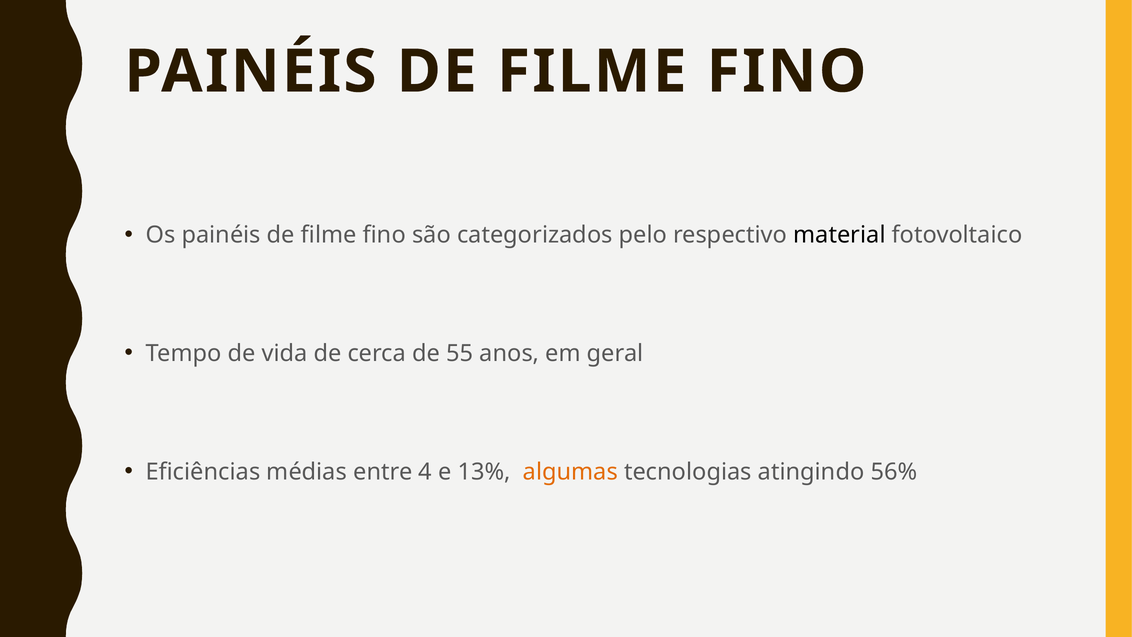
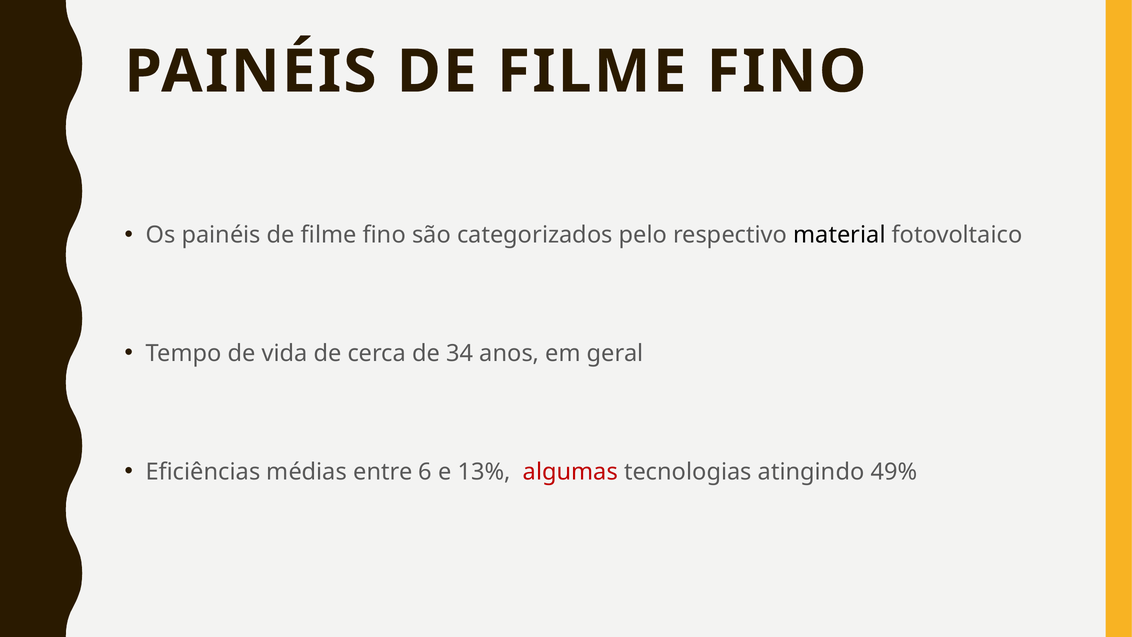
55: 55 -> 34
4: 4 -> 6
algumas colour: orange -> red
56%: 56% -> 49%
